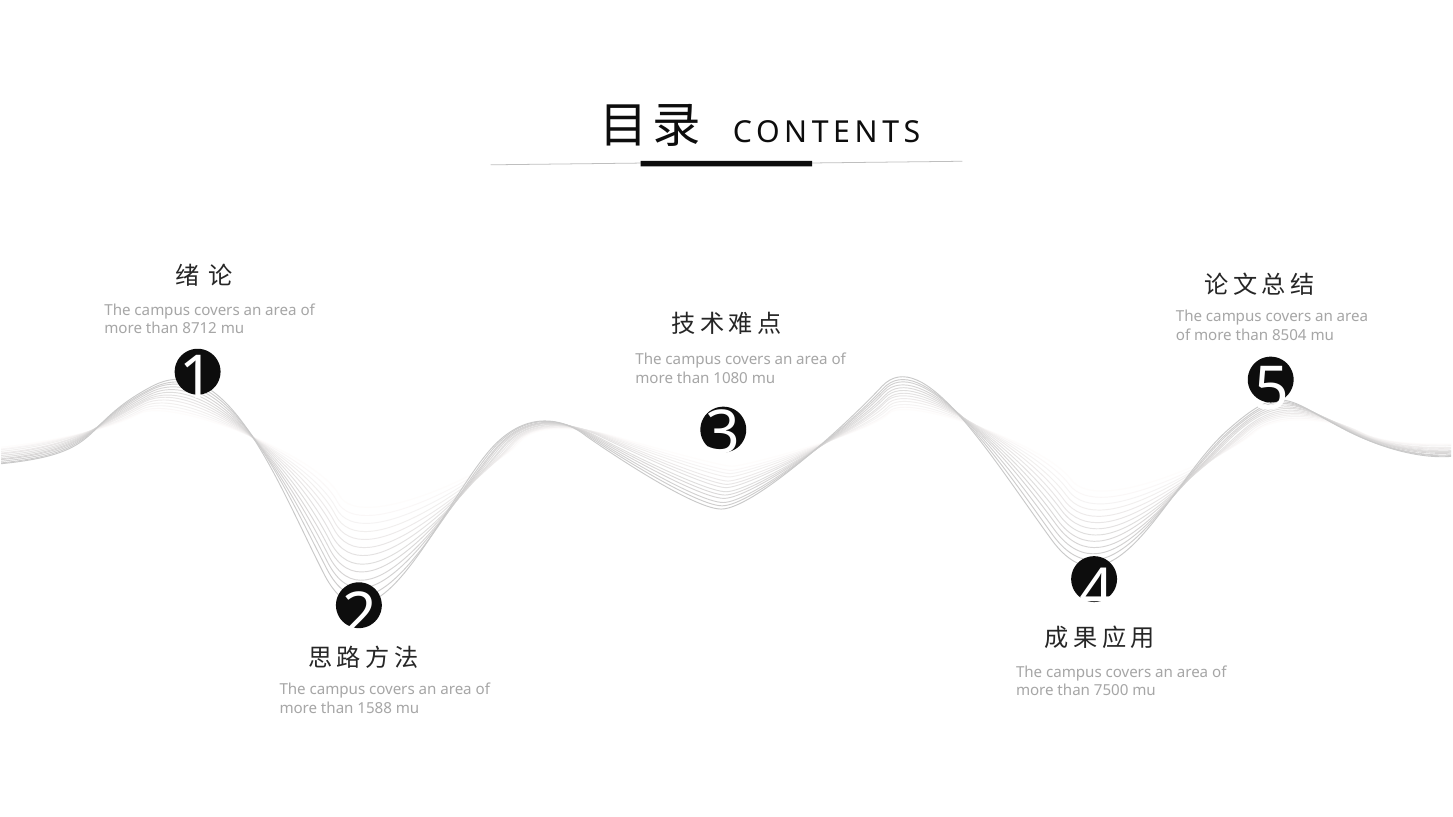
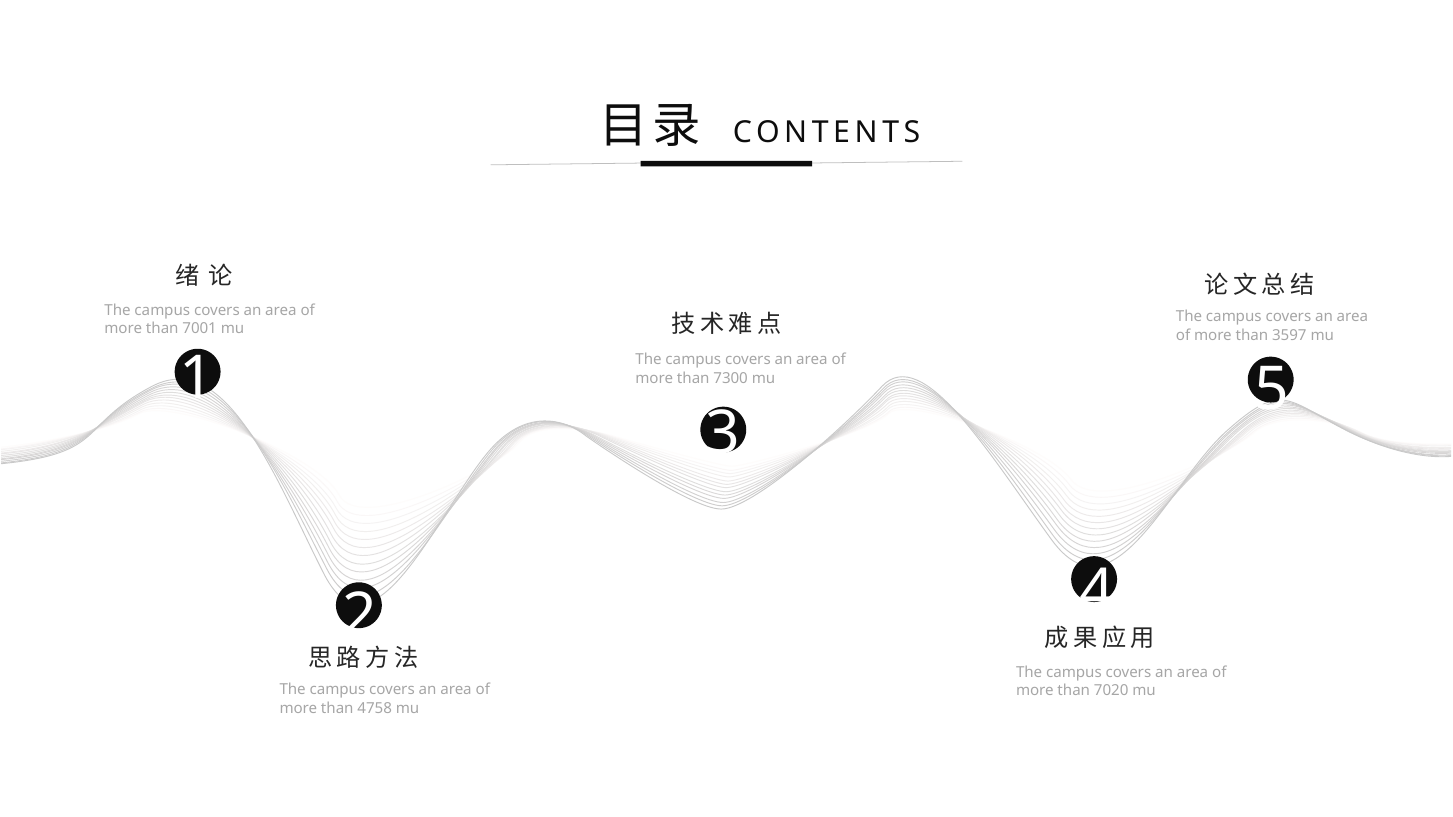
8712: 8712 -> 7001
8504: 8504 -> 3597
1080: 1080 -> 7300
7500: 7500 -> 7020
1588: 1588 -> 4758
